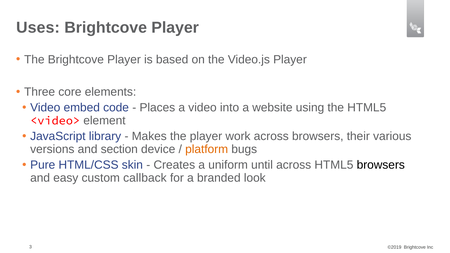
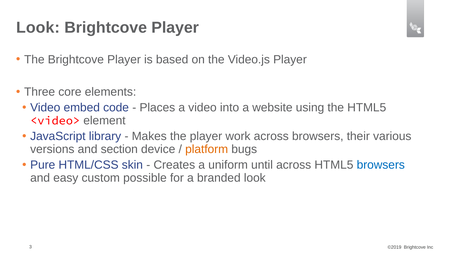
Uses at (38, 28): Uses -> Look
browsers at (381, 165) colour: black -> blue
callback: callback -> possible
